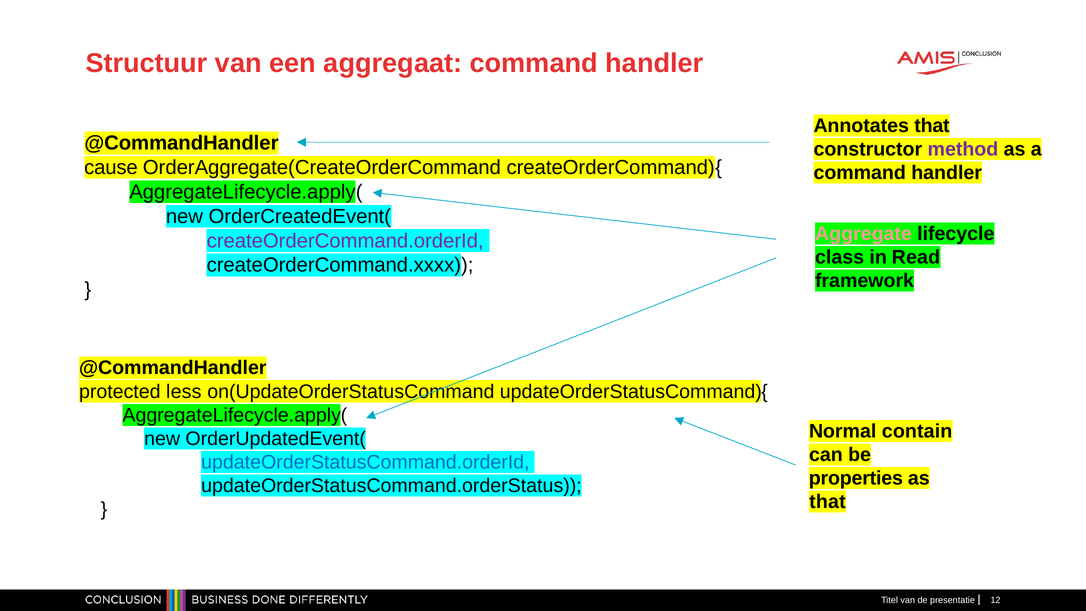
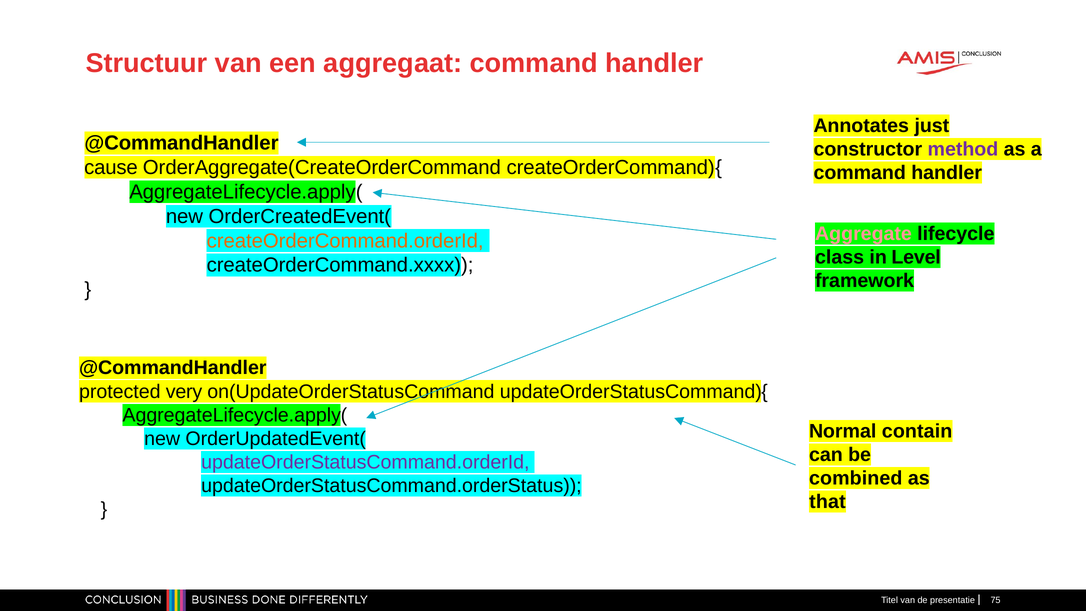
Annotates that: that -> just
createOrderCommand.orderId colour: purple -> orange
Read: Read -> Level
less: less -> very
updateOrderStatusCommand.orderId colour: blue -> purple
properties: properties -> combined
12: 12 -> 75
